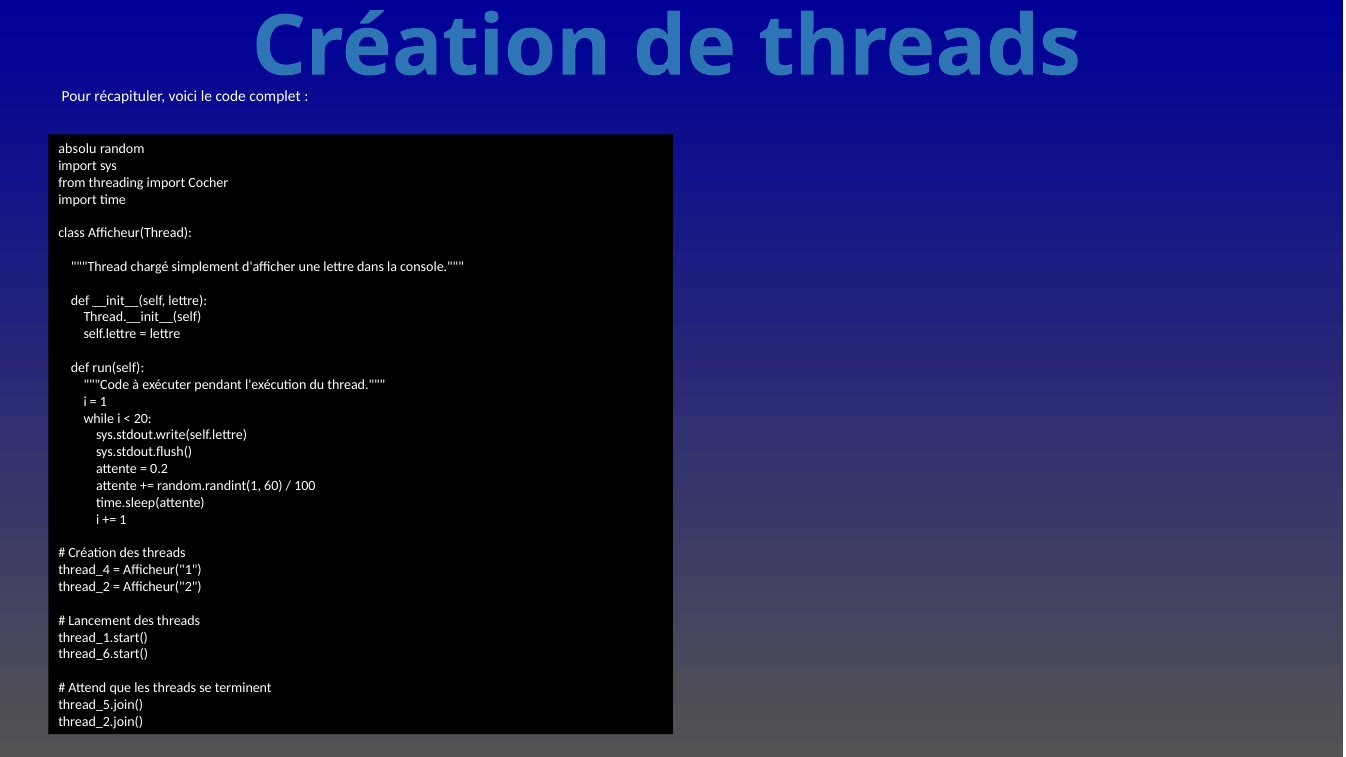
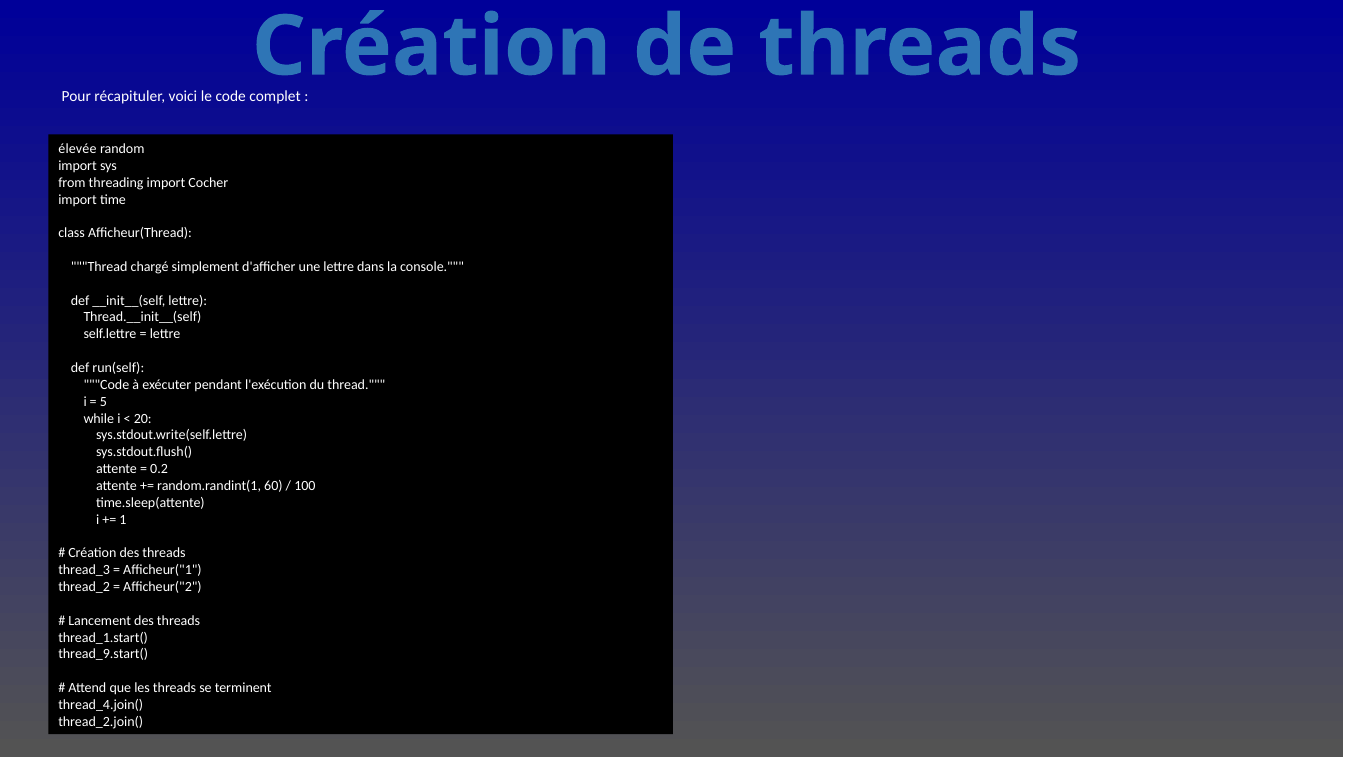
absolu: absolu -> élevée
1 at (103, 402): 1 -> 5
thread_4: thread_4 -> thread_3
thread_6.start(: thread_6.start( -> thread_9.start(
thread_5.join(: thread_5.join( -> thread_4.join(
